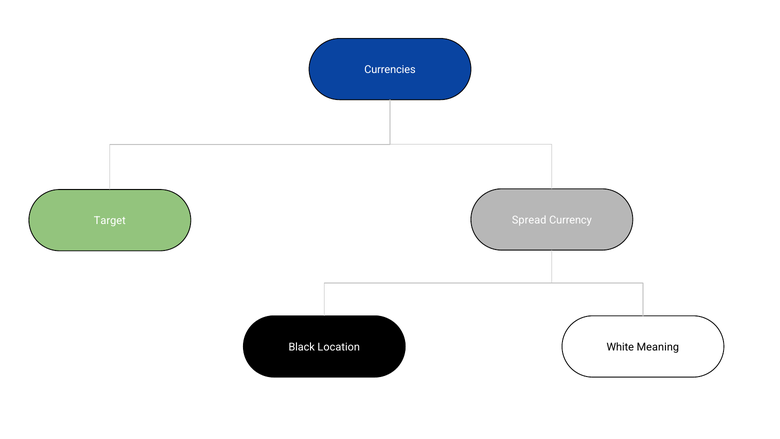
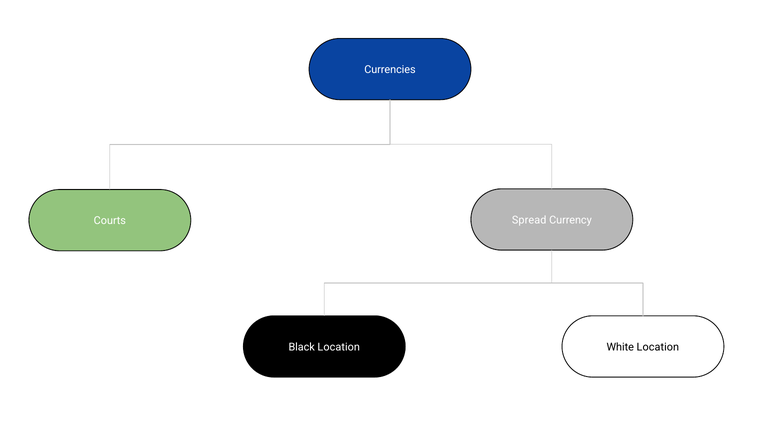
Target: Target -> Courts
White Meaning: Meaning -> Location
